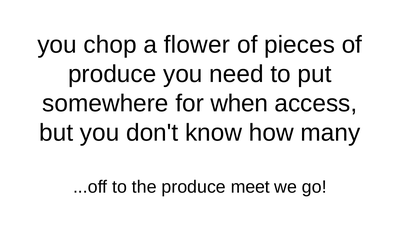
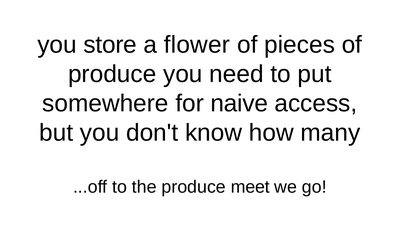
chop: chop -> store
when: when -> naive
